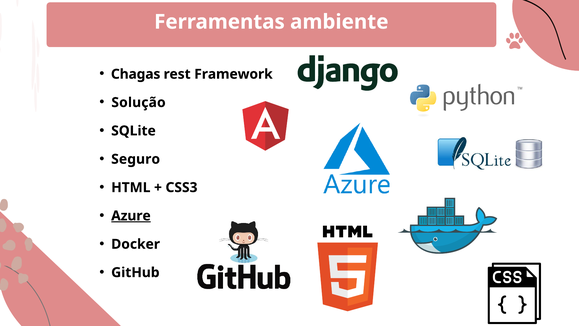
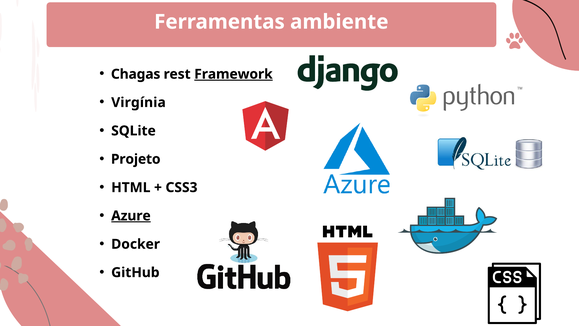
Framework underline: none -> present
Solução: Solução -> Virgínia
Seguro: Seguro -> Projeto
